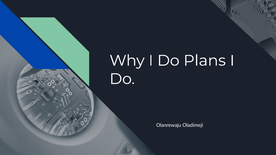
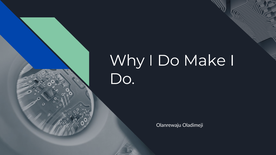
Plans: Plans -> Make
